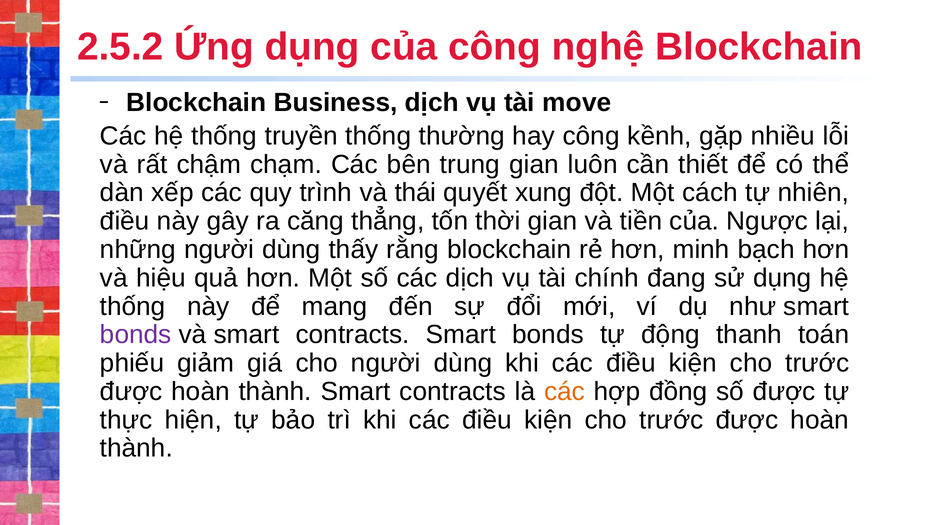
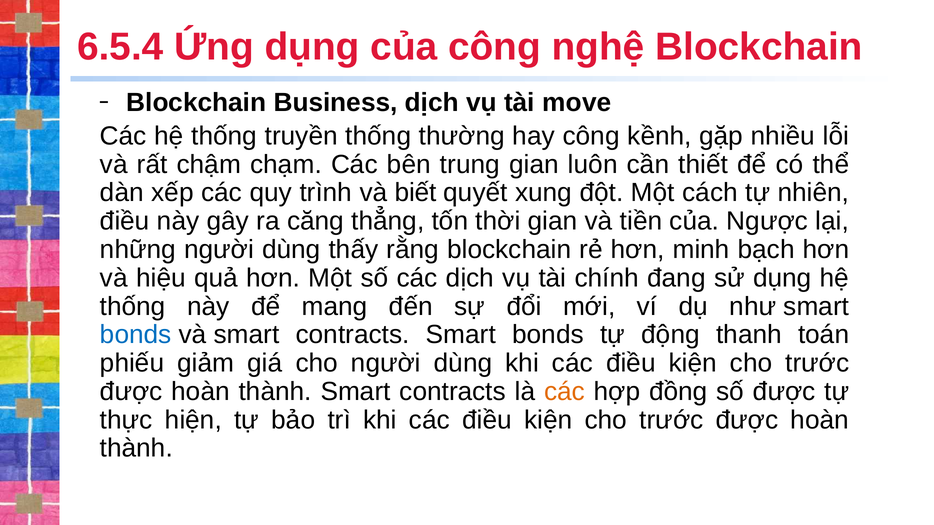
2.5.2: 2.5.2 -> 6.5.4
thái: thái -> biết
bonds at (136, 335) colour: purple -> blue
